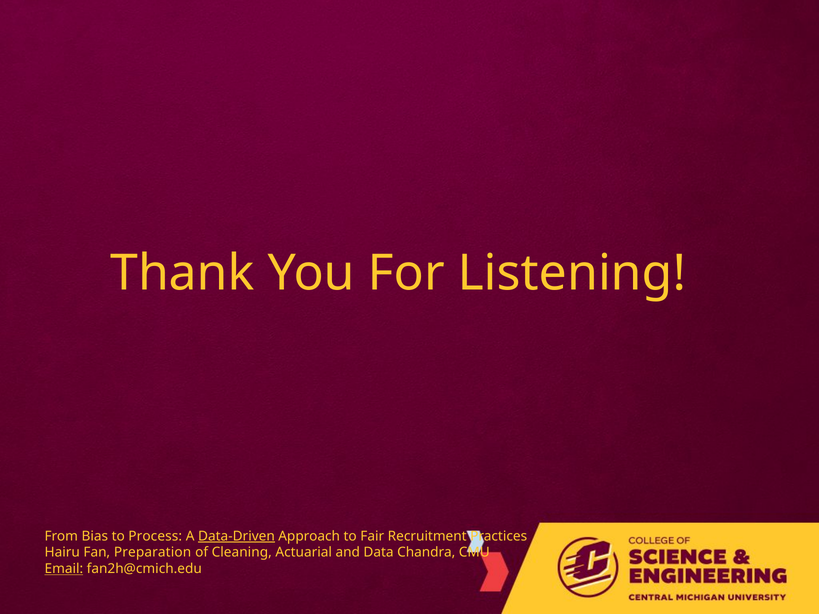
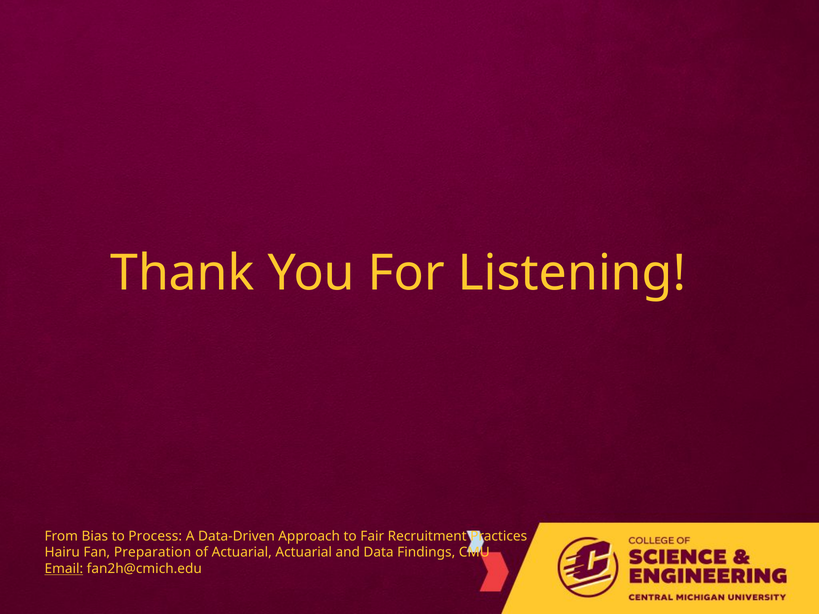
Data-Driven underline: present -> none
of Cleaning: Cleaning -> Actuarial
Chandra: Chandra -> Findings
